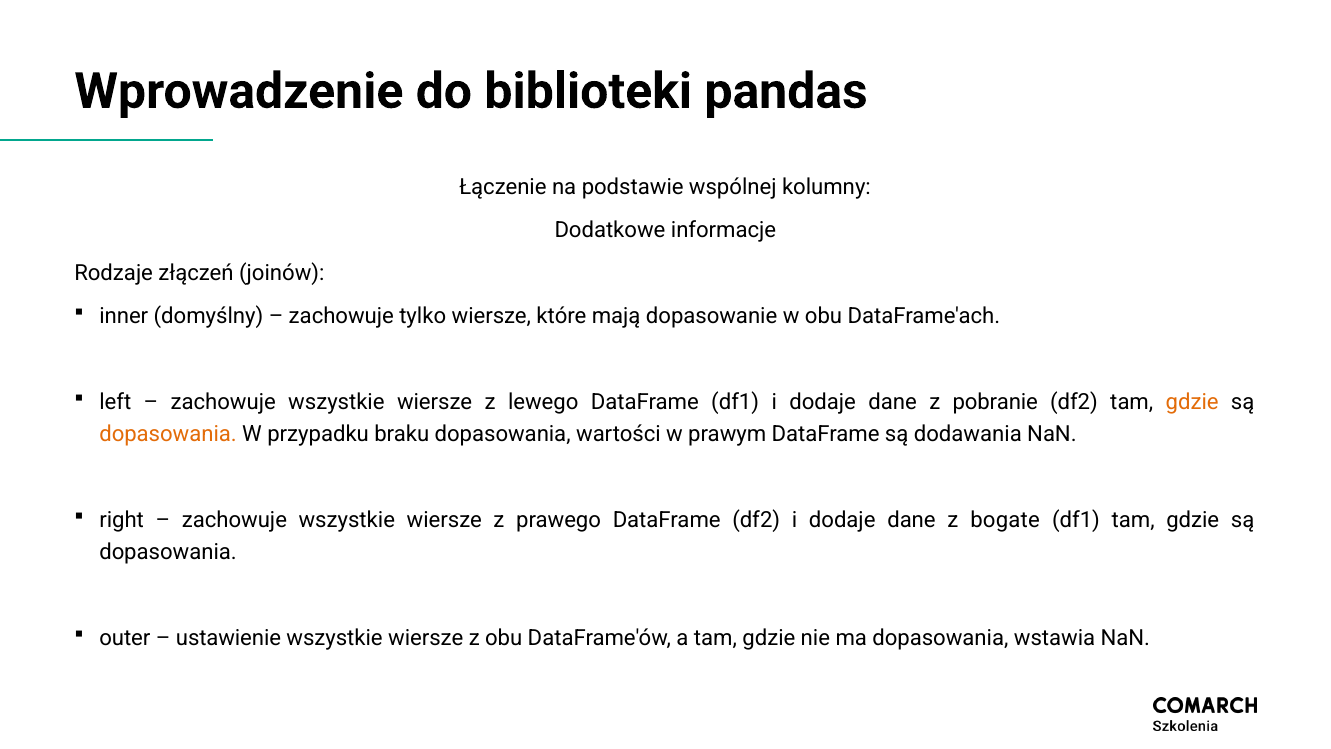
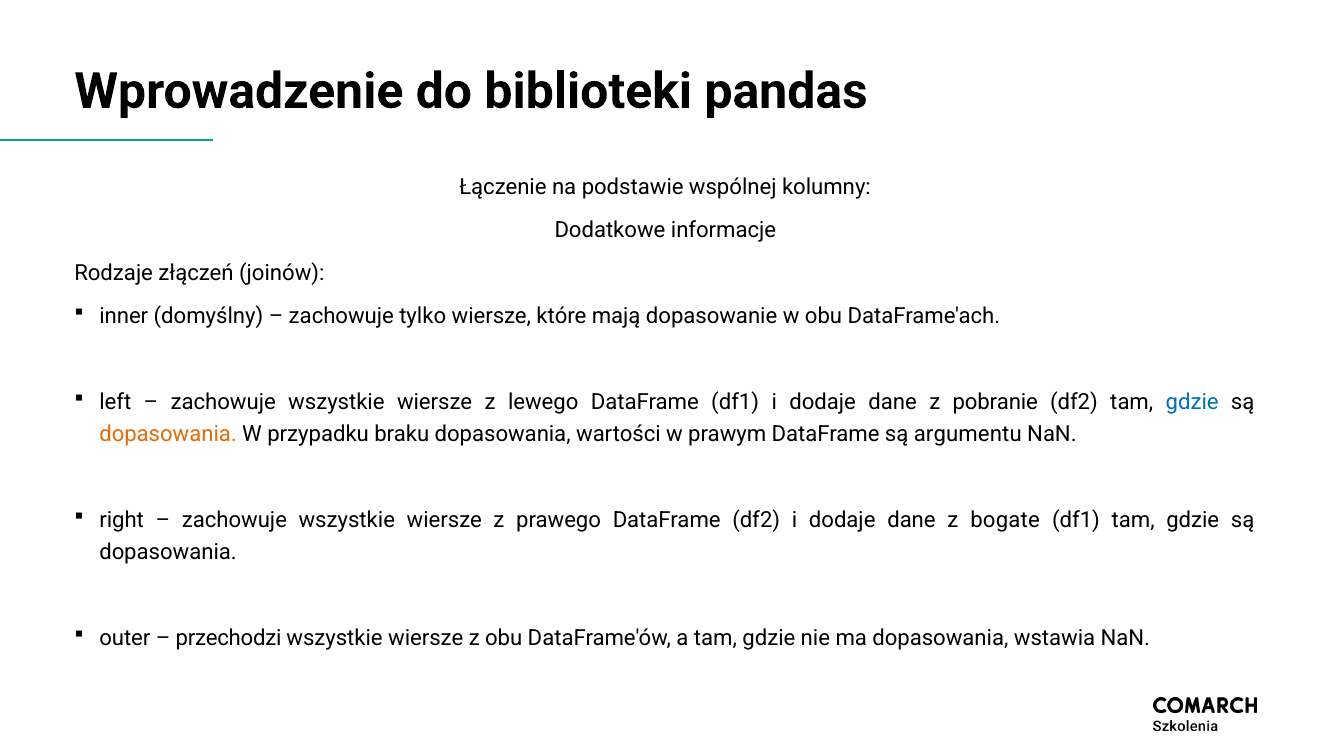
gdzie at (1192, 402) colour: orange -> blue
dodawania: dodawania -> argumentu
ustawienie: ustawienie -> przechodzi
